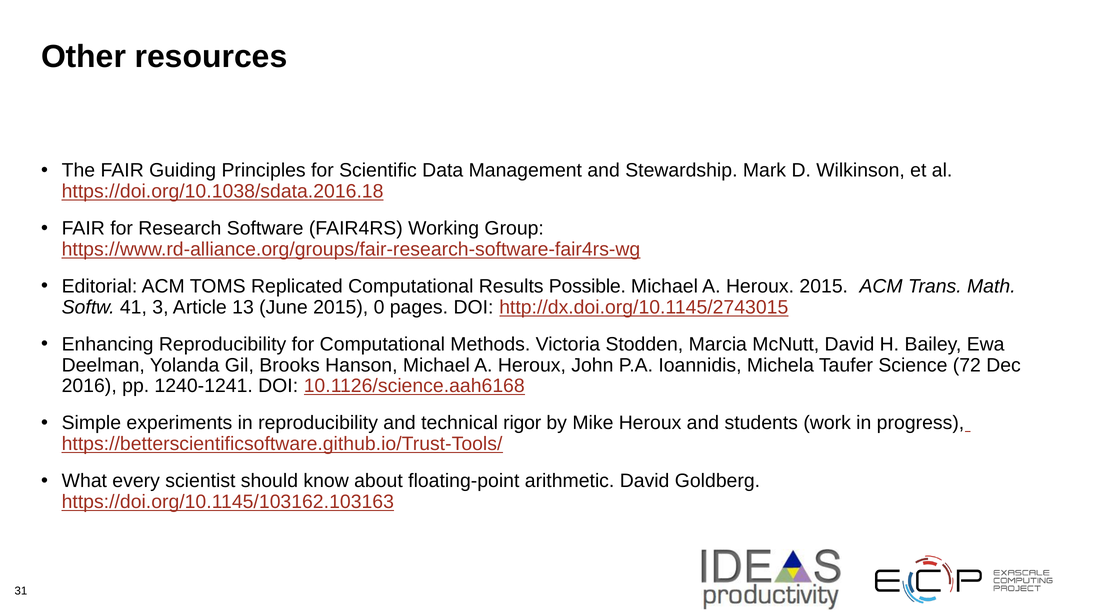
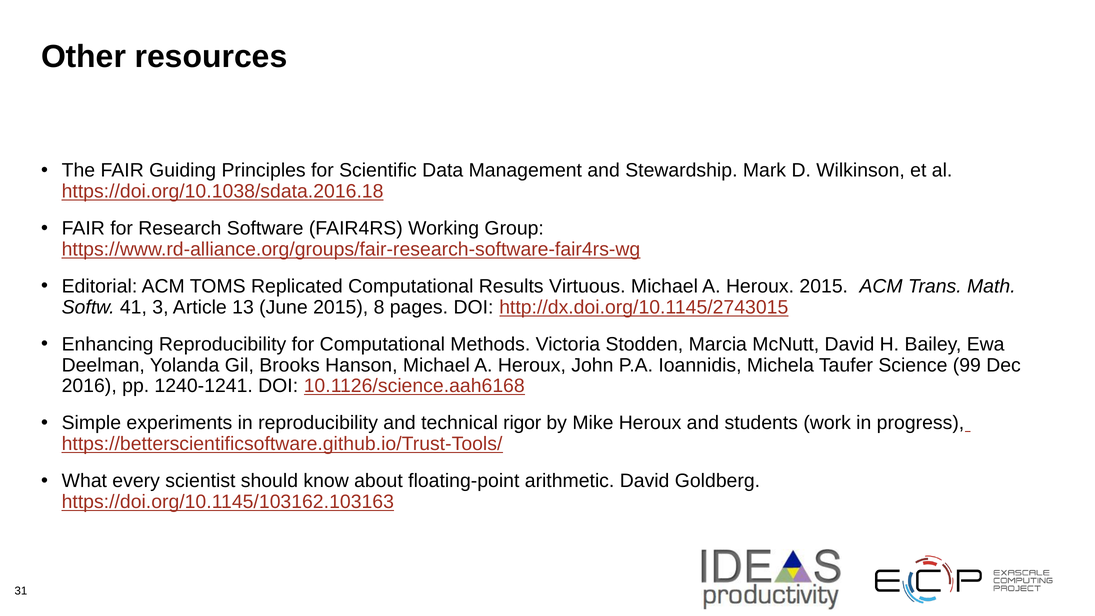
Possible: Possible -> Virtuous
0: 0 -> 8
72: 72 -> 99
